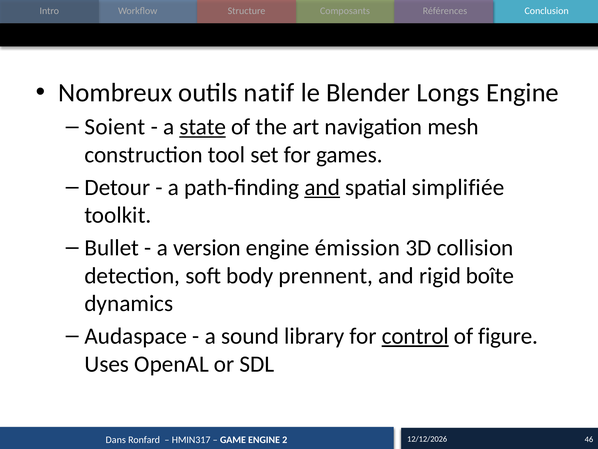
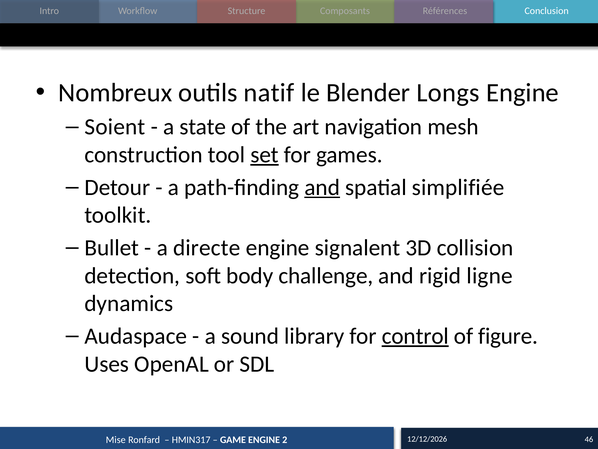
state underline: present -> none
set underline: none -> present
version: version -> directe
émission: émission -> signalent
prennent: prennent -> challenge
boîte: boîte -> ligne
Dans: Dans -> Mise
